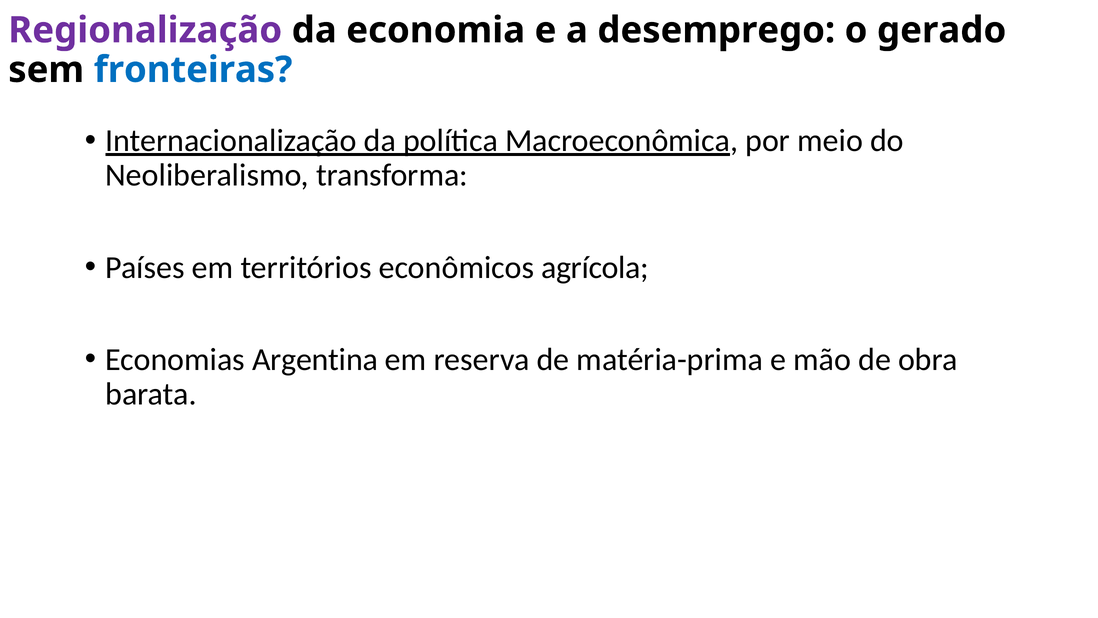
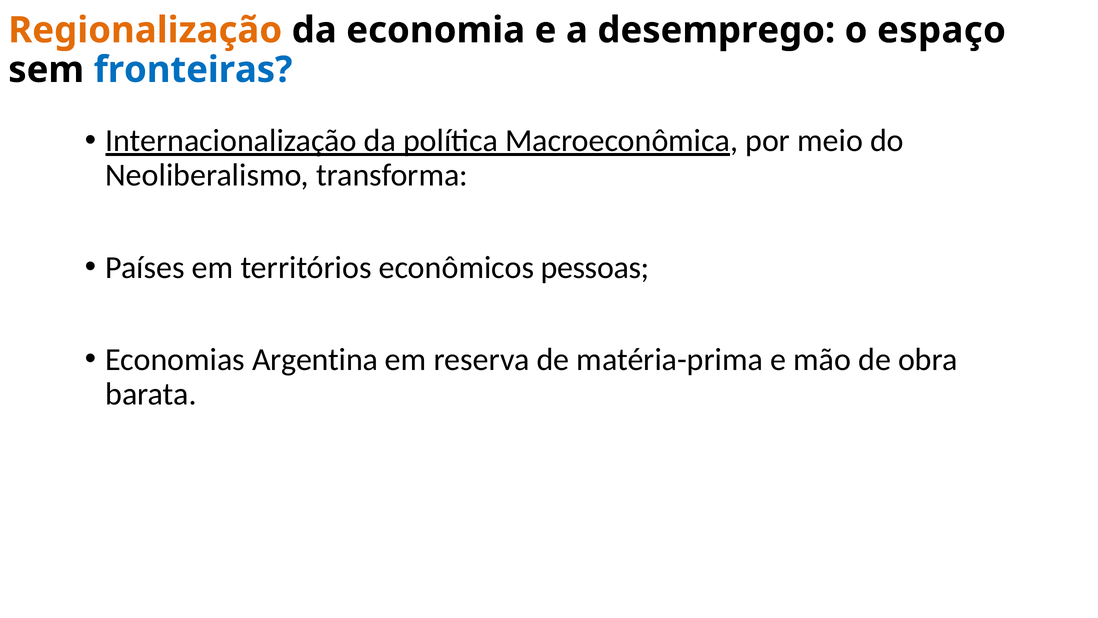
Regionalização colour: purple -> orange
gerado: gerado -> espaço
agrícola: agrícola -> pessoas
